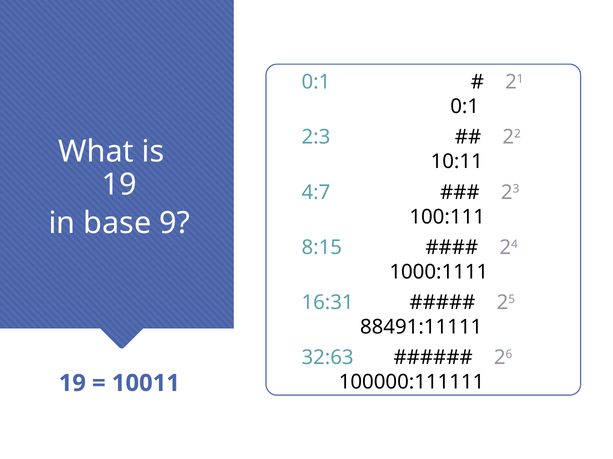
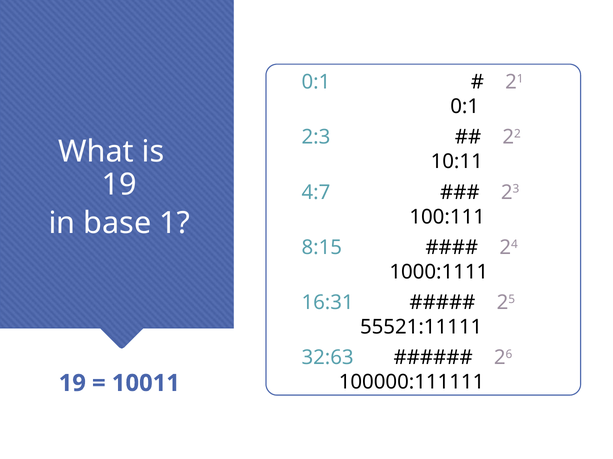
9: 9 -> 1
88491:11111: 88491:11111 -> 55521:11111
